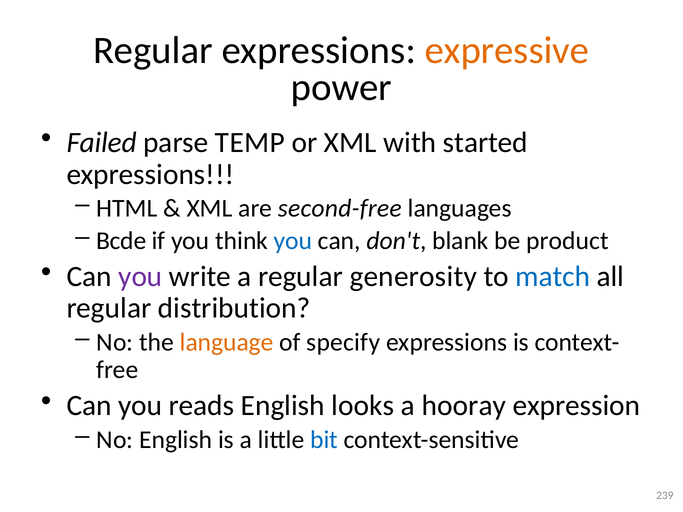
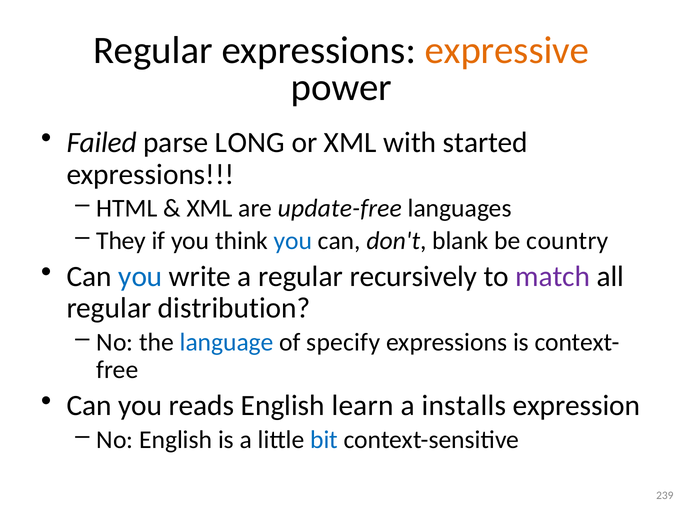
TEMP: TEMP -> LONG
second-free: second-free -> update-free
Bcde: Bcde -> They
product: product -> country
you at (140, 277) colour: purple -> blue
generosity: generosity -> recursively
match colour: blue -> purple
language colour: orange -> blue
looks: looks -> learn
hooray: hooray -> installs
